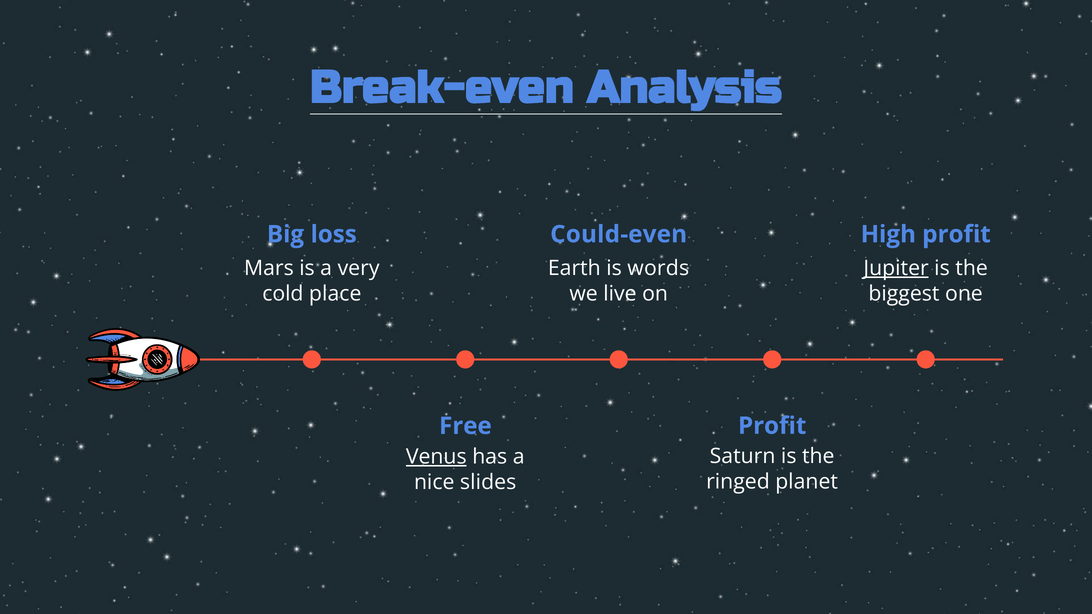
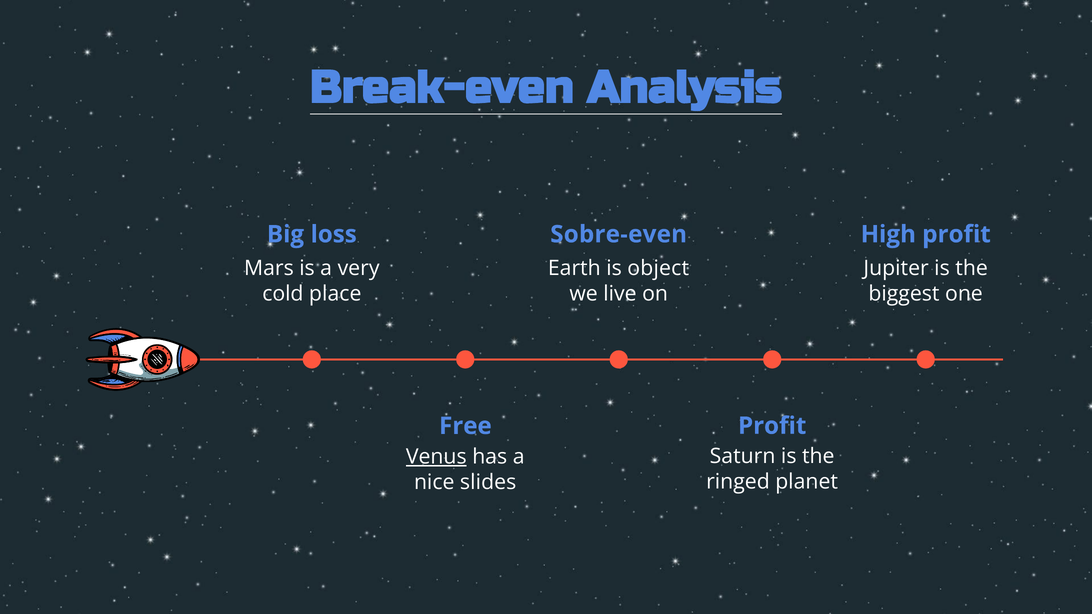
Could-even: Could-even -> Sobre-even
words: words -> object
Jupiter underline: present -> none
